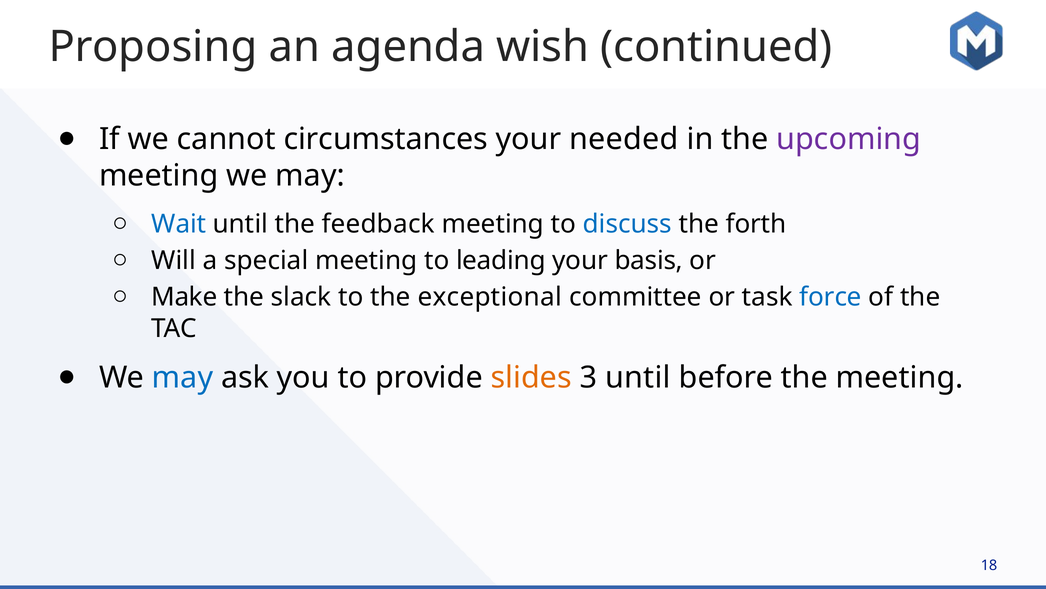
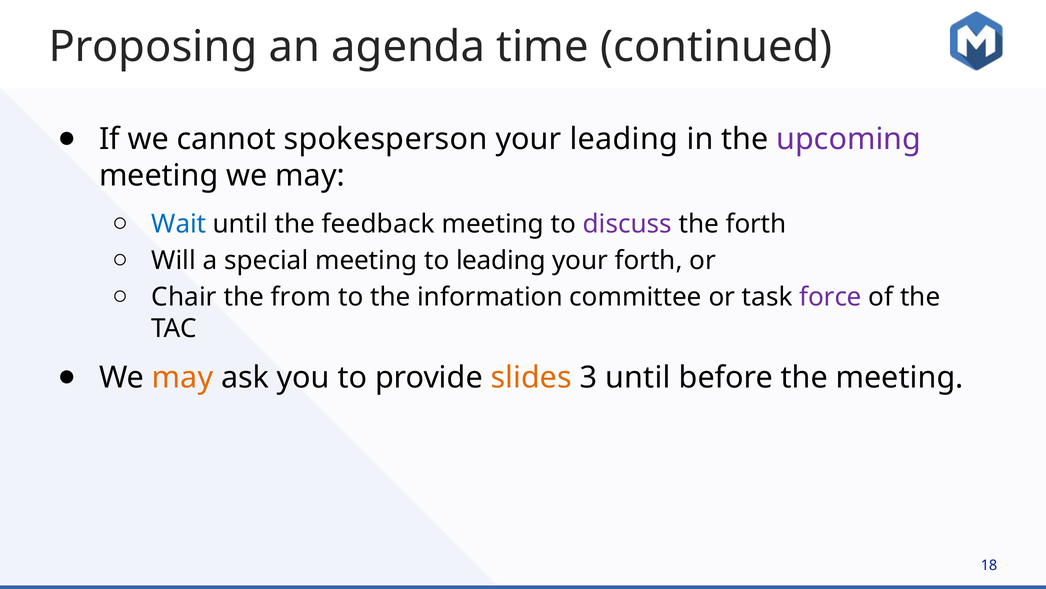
wish: wish -> time
circumstances: circumstances -> spokesperson
your needed: needed -> leading
discuss colour: blue -> purple
your basis: basis -> forth
Make: Make -> Chair
slack: slack -> from
exceptional: exceptional -> information
force colour: blue -> purple
may at (182, 377) colour: blue -> orange
